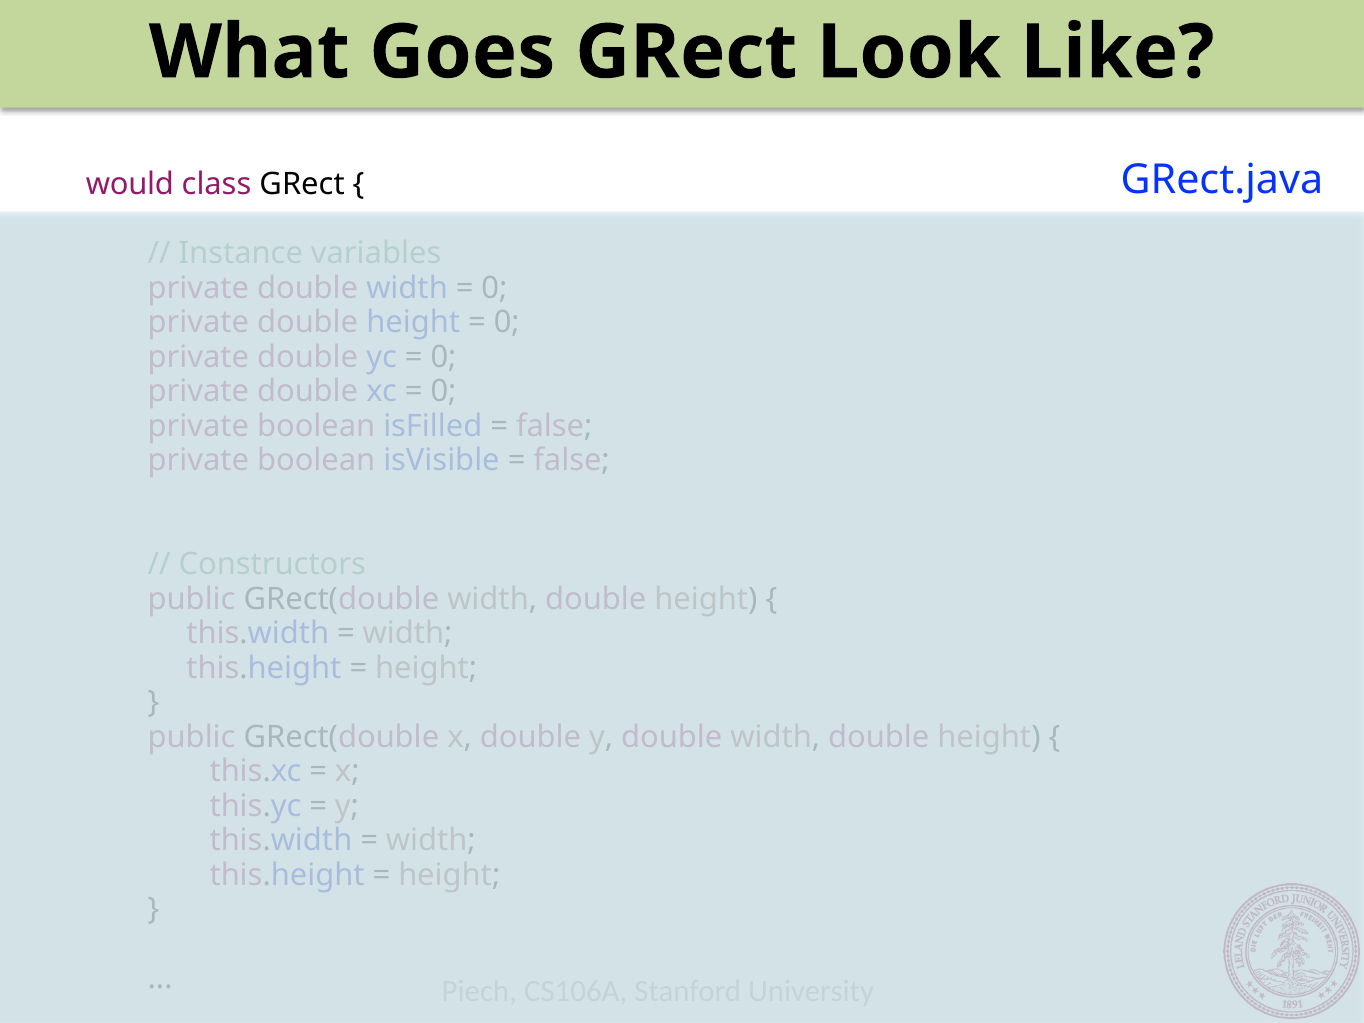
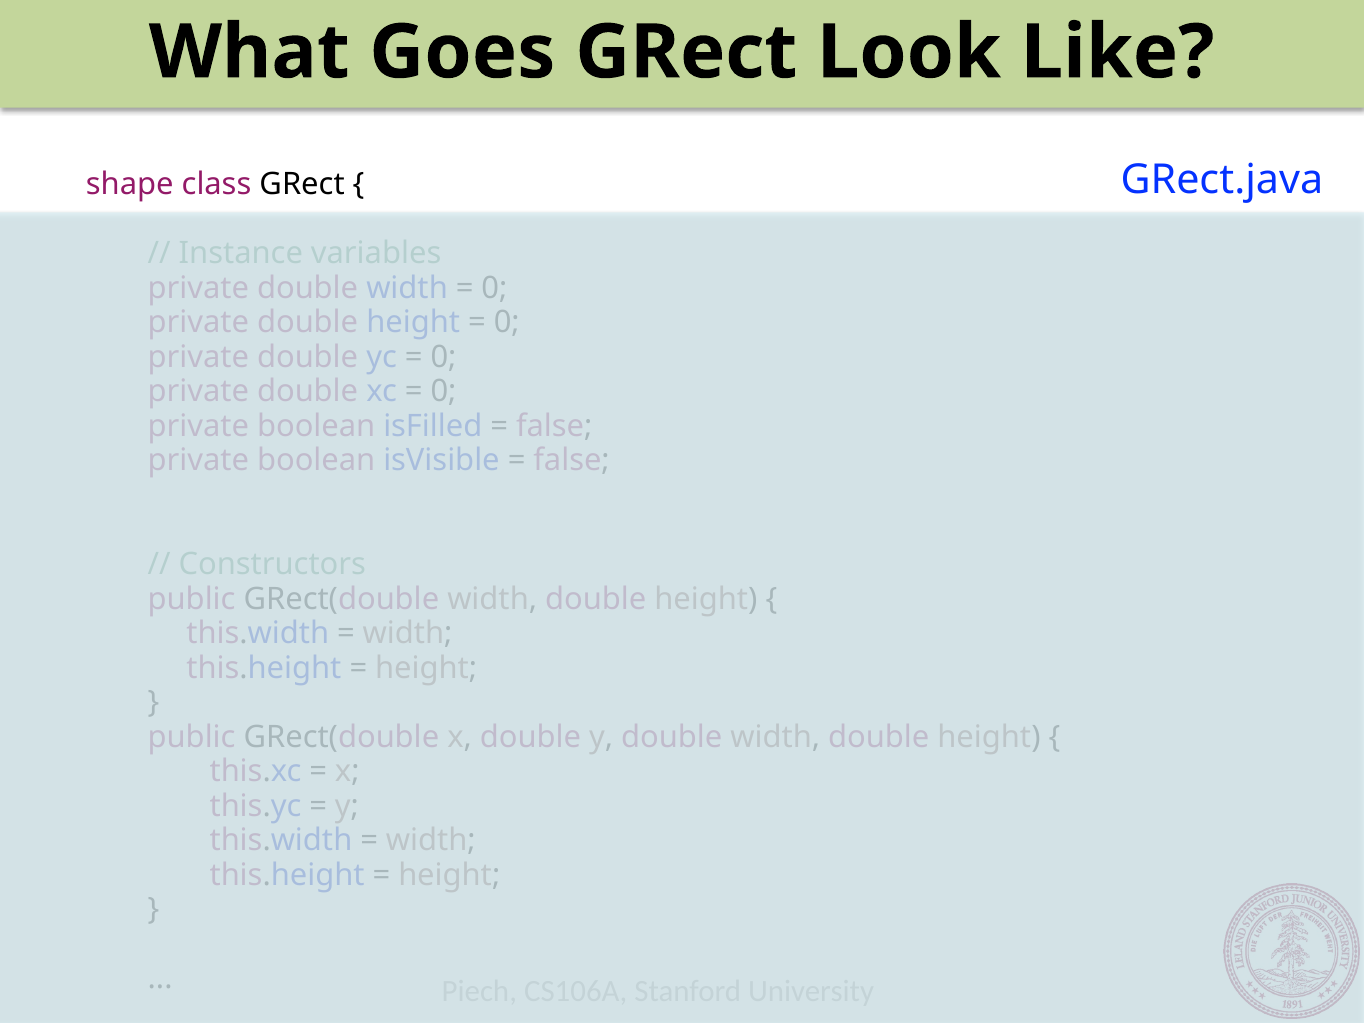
would: would -> shape
